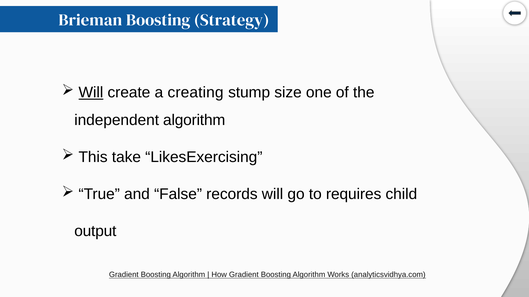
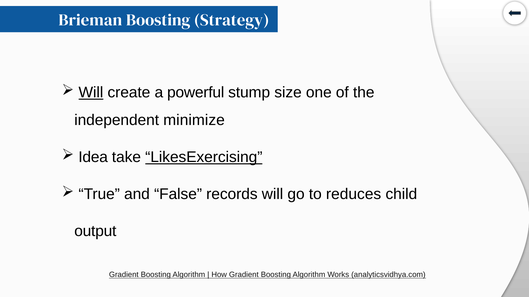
creating: creating -> powerful
independent algorithm: algorithm -> minimize
This: This -> Idea
LikesExercising underline: none -> present
requires: requires -> reduces
